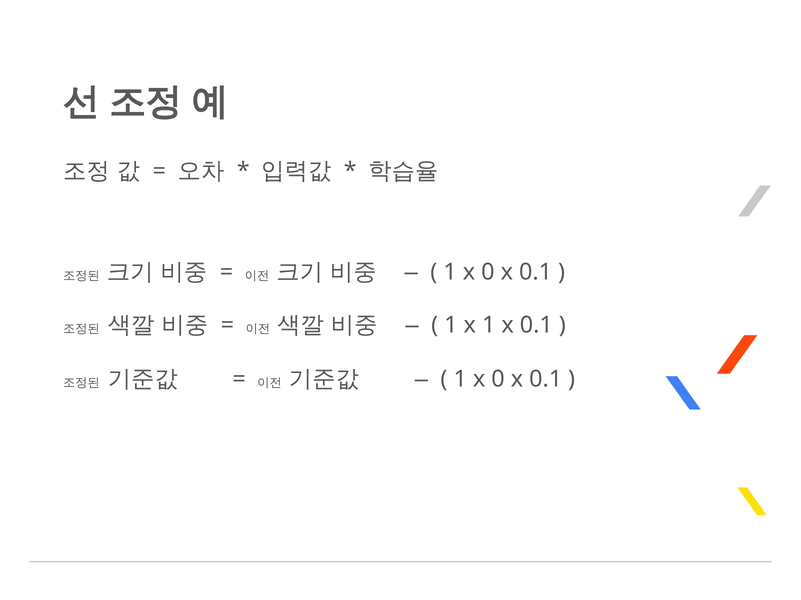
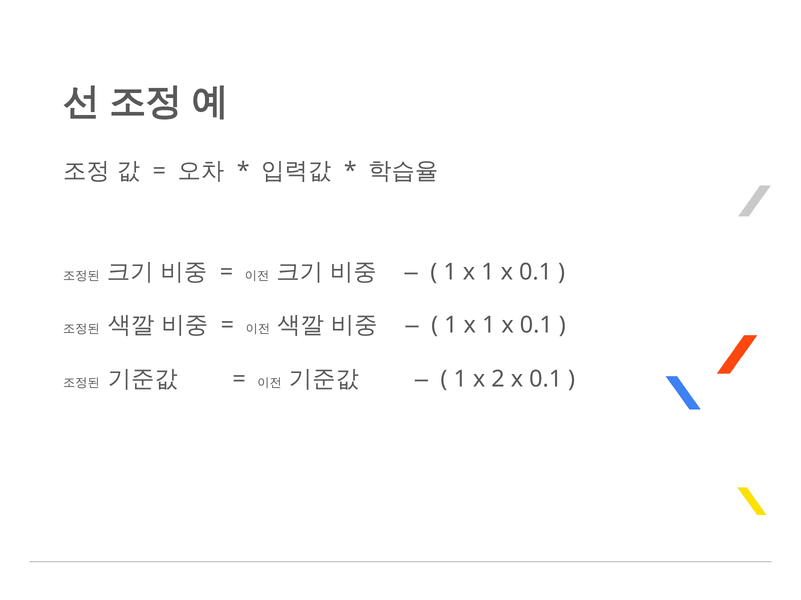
0 at (488, 272): 0 -> 1
0 at (498, 380): 0 -> 2
